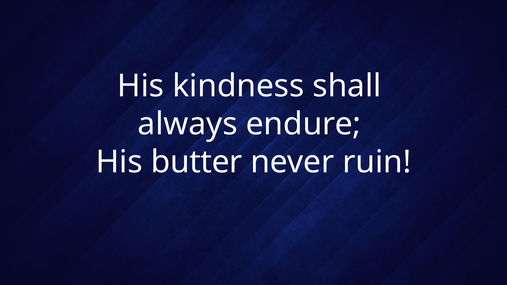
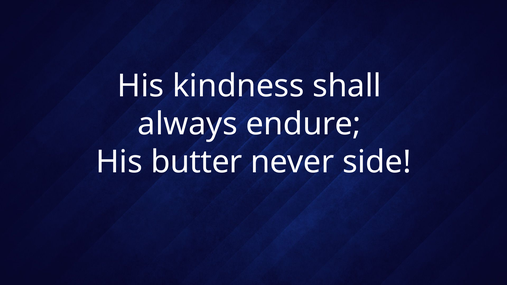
ruin: ruin -> side
